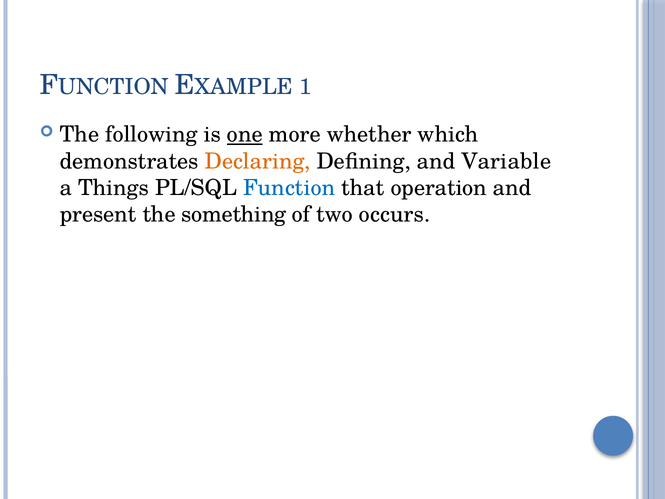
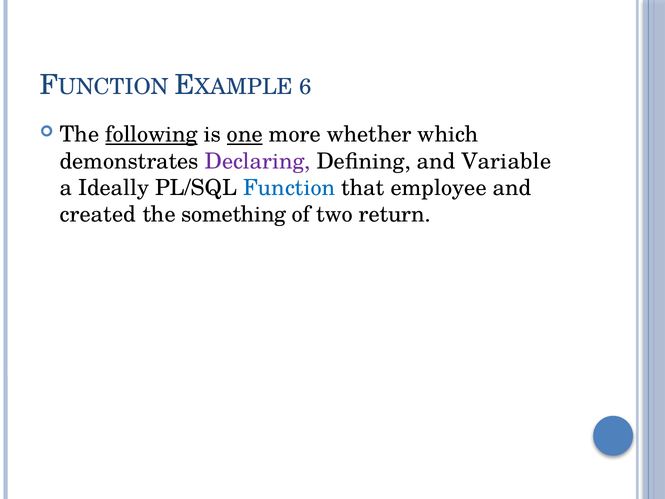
1: 1 -> 6
following underline: none -> present
Declaring colour: orange -> purple
Things: Things -> Ideally
operation: operation -> employee
present: present -> created
occurs: occurs -> return
